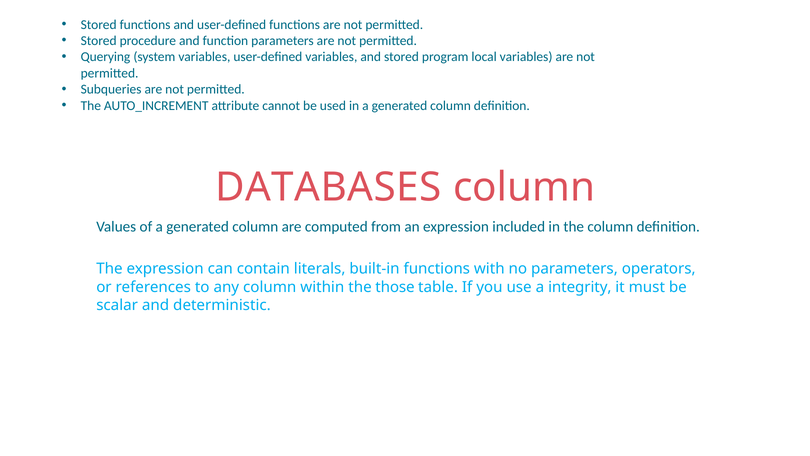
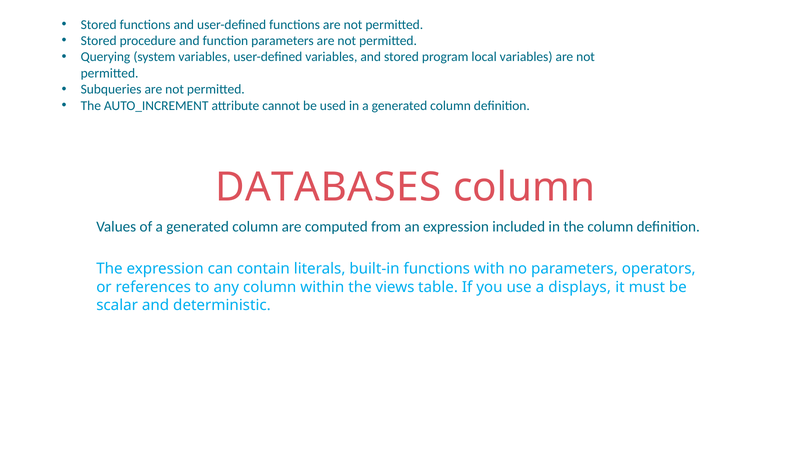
those: those -> views
integrity: integrity -> displays
